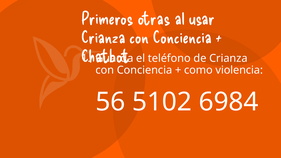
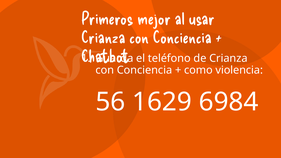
otras: otras -> mejor
5102: 5102 -> 1629
